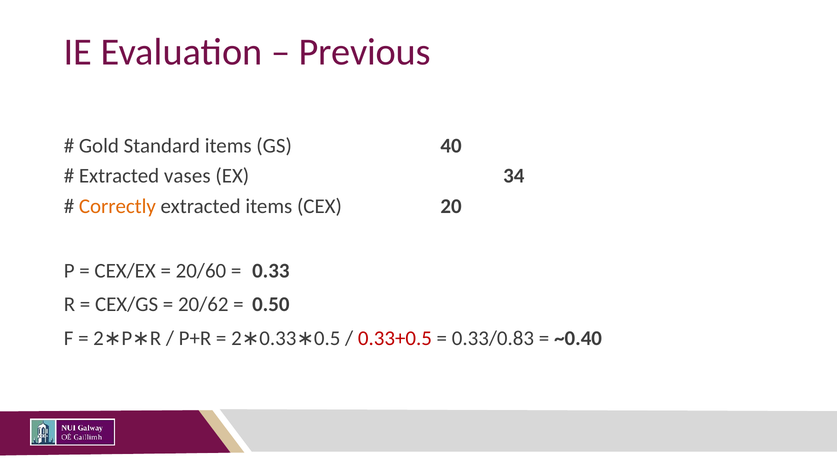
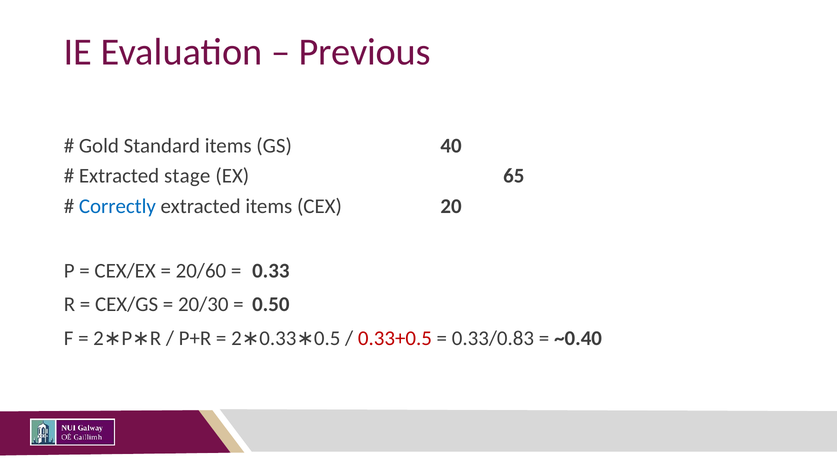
vases: vases -> stage
34: 34 -> 65
Correctly colour: orange -> blue
20/62: 20/62 -> 20/30
